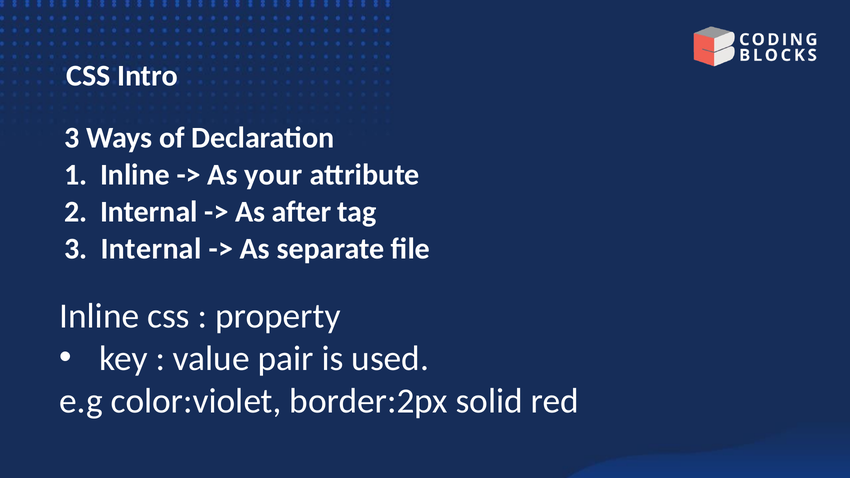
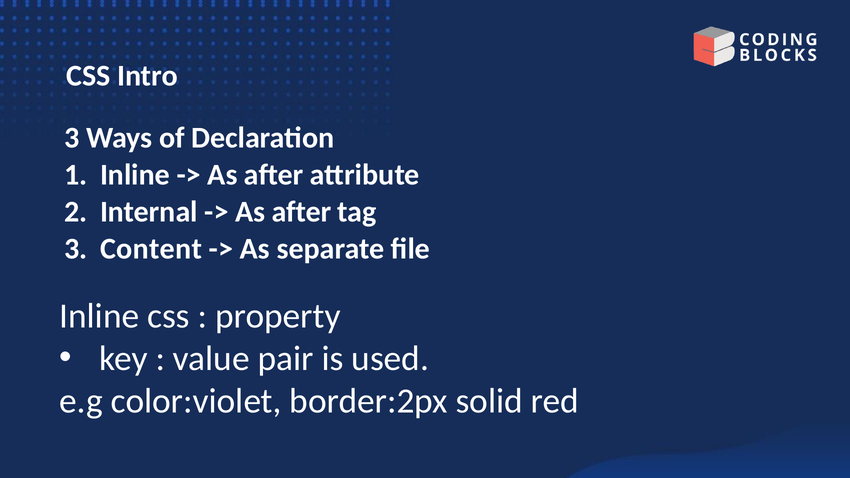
your at (273, 175): your -> after
3 Internal: Internal -> Content
